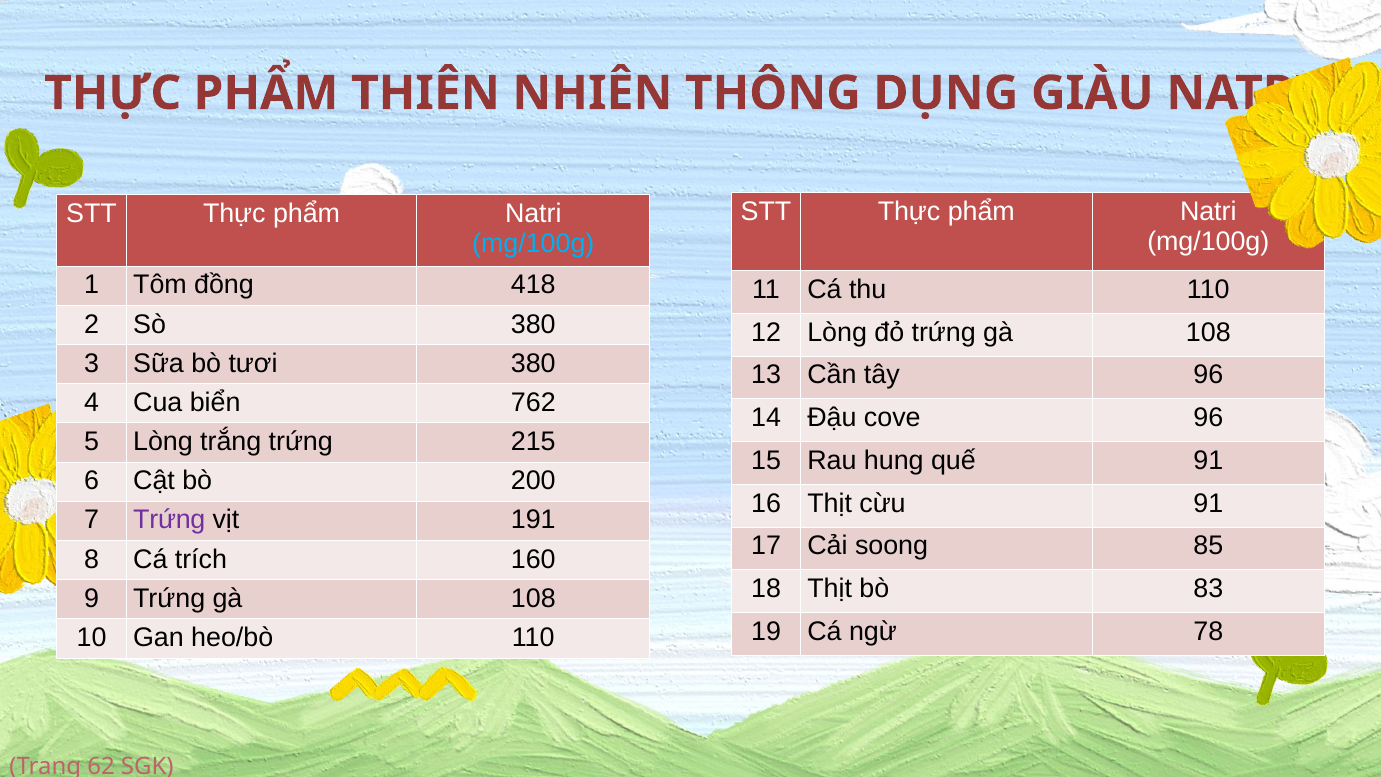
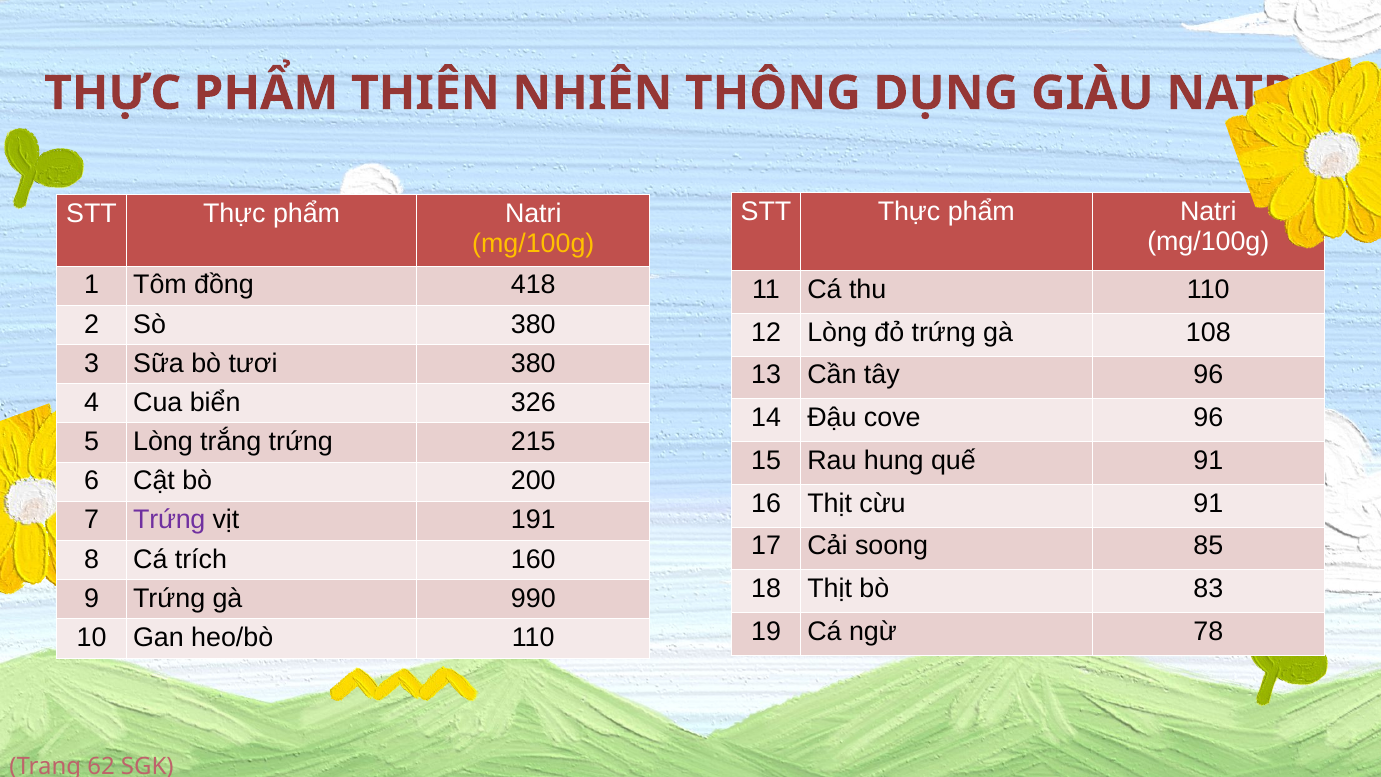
mg/100g at (533, 243) colour: light blue -> yellow
762: 762 -> 326
9 Trứng gà 108: 108 -> 990
